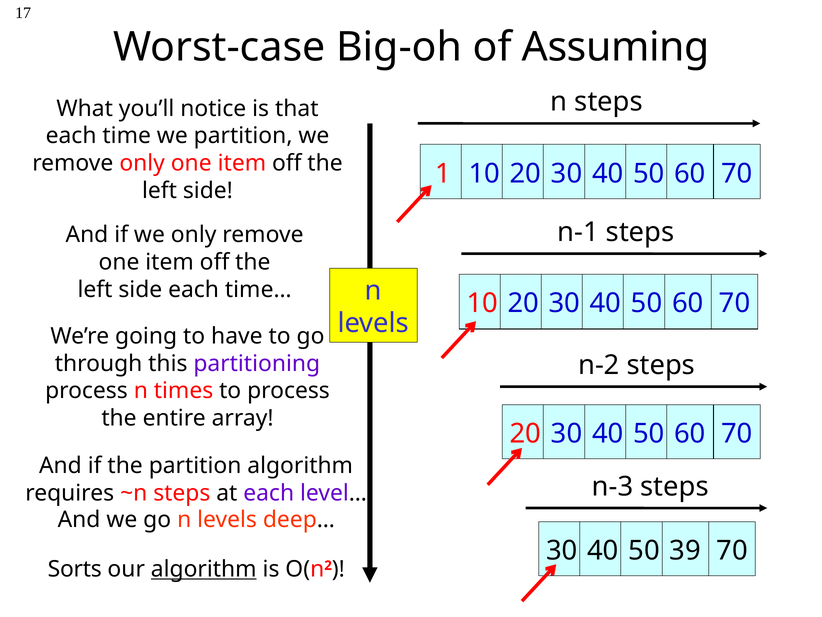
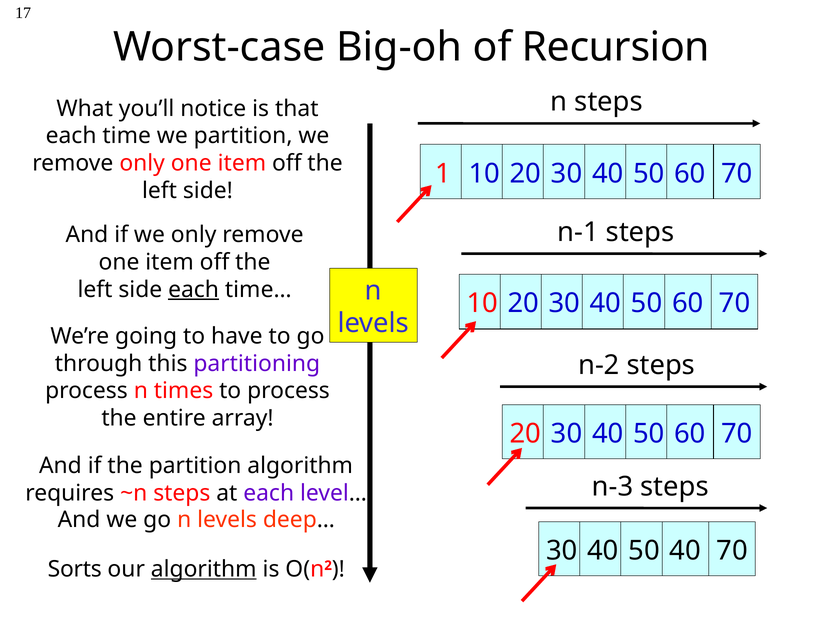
Assuming: Assuming -> Recursion
each at (194, 289) underline: none -> present
50 39: 39 -> 40
